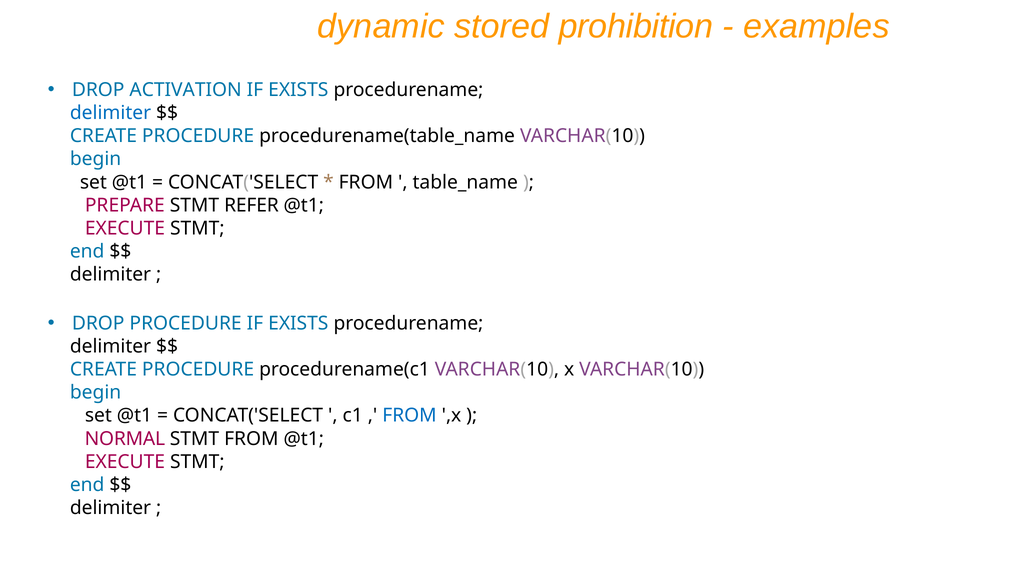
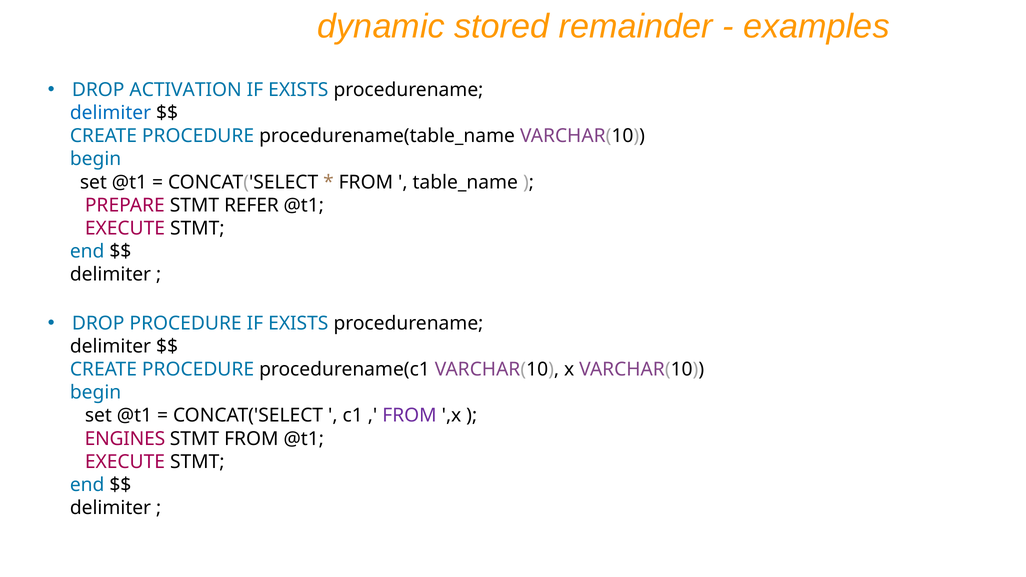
prohibition: prohibition -> remainder
FROM at (409, 416) colour: blue -> purple
NORMAL: NORMAL -> ENGINES
